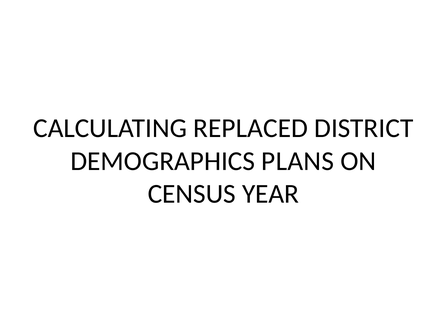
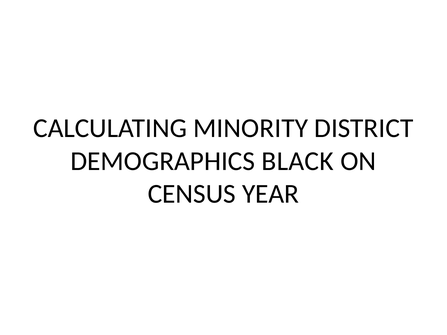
REPLACED: REPLACED -> MINORITY
PLANS: PLANS -> BLACK
